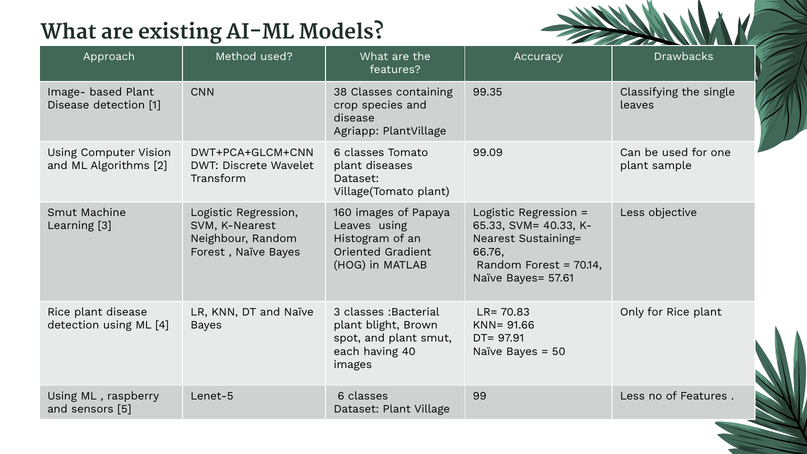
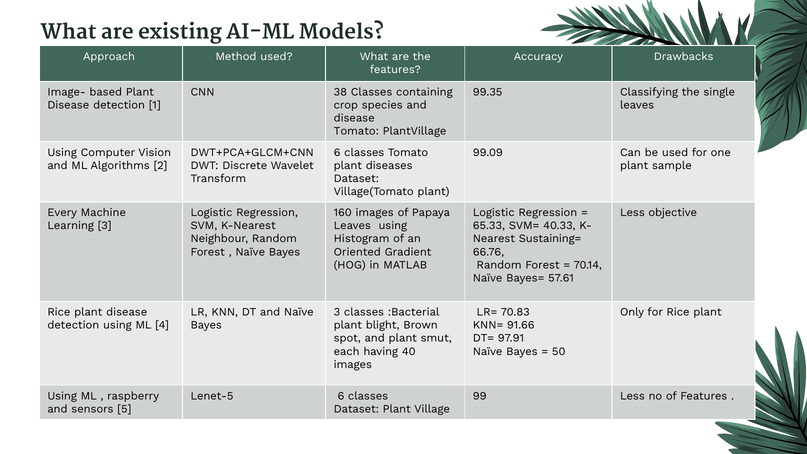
Agriapp at (356, 131): Agriapp -> Tomato
Smut at (62, 213): Smut -> Every
